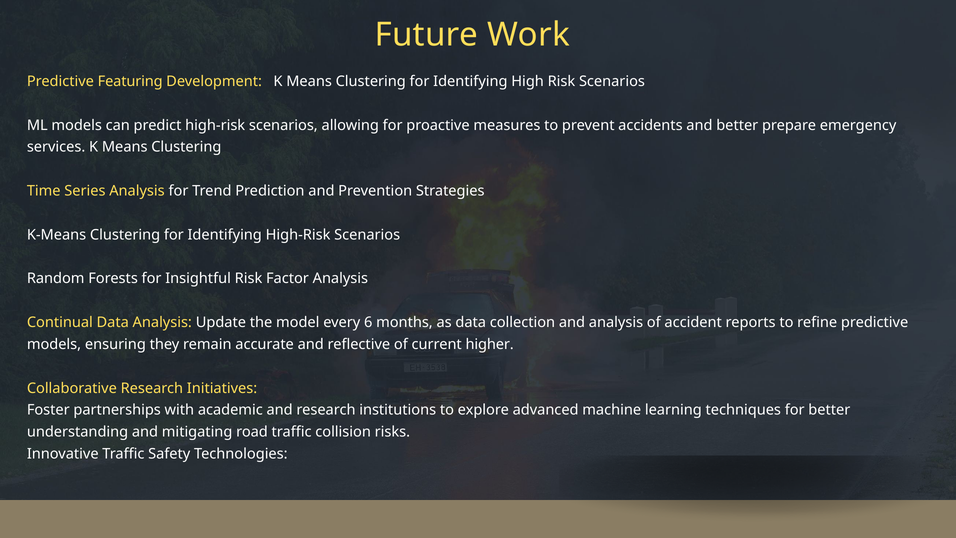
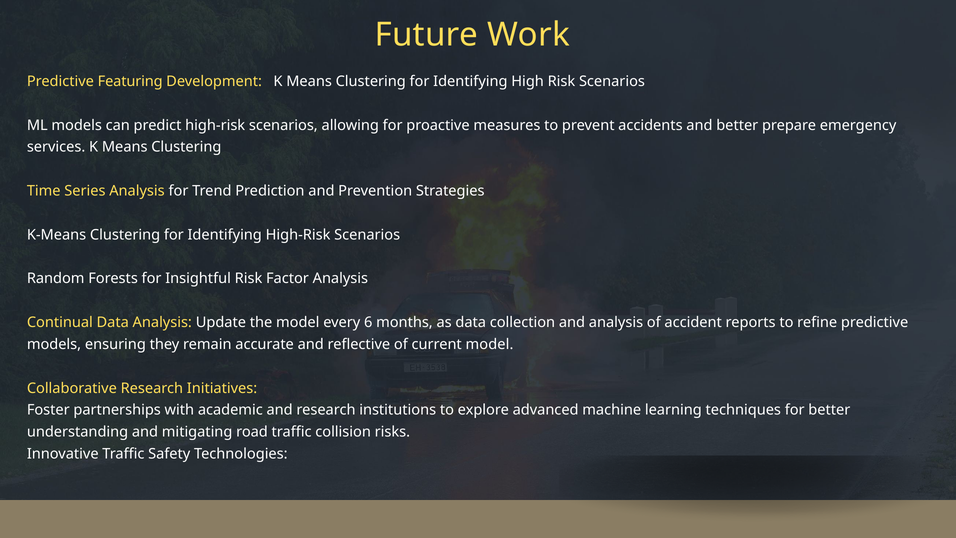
current higher: higher -> model
